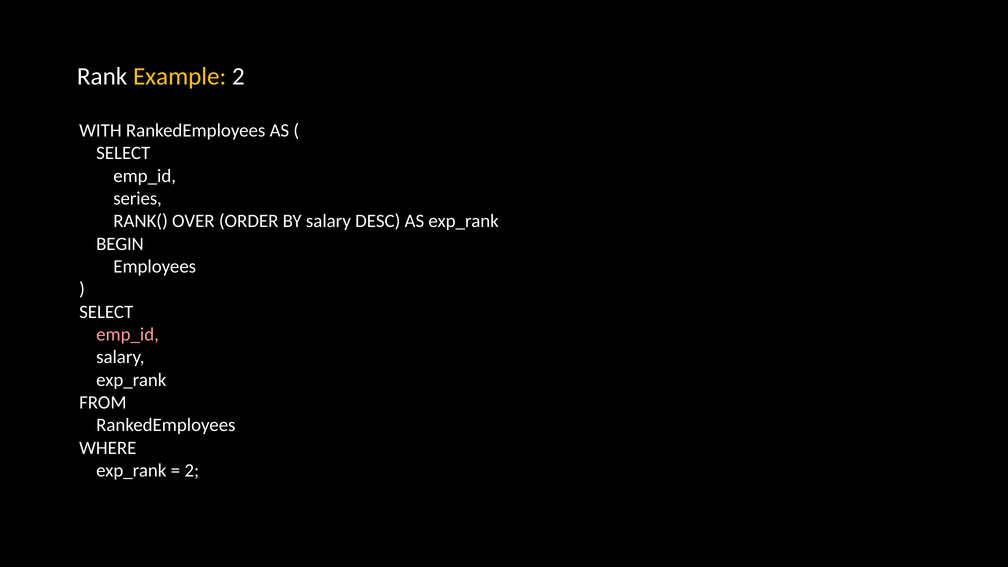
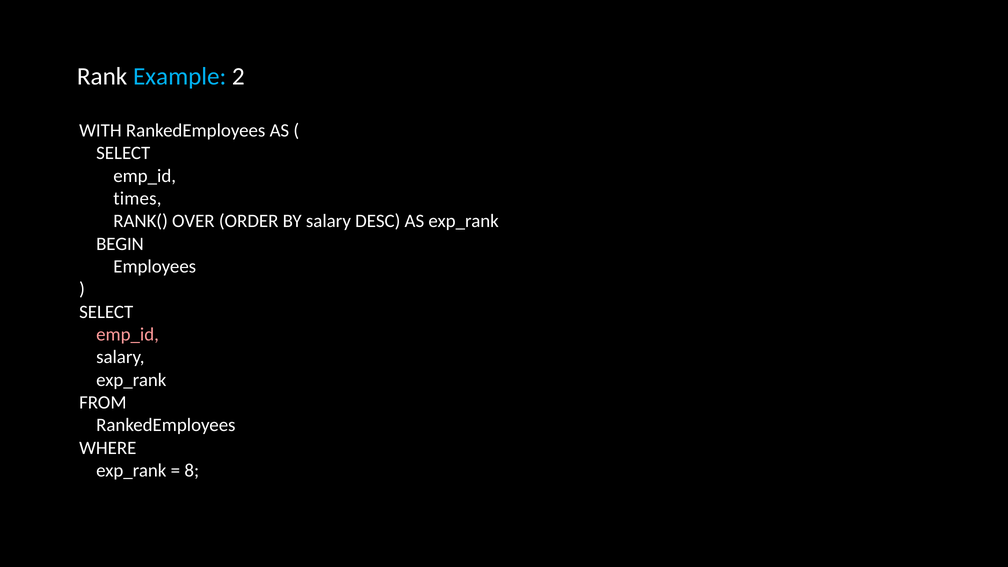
Example colour: yellow -> light blue
series: series -> times
2 at (192, 471): 2 -> 8
